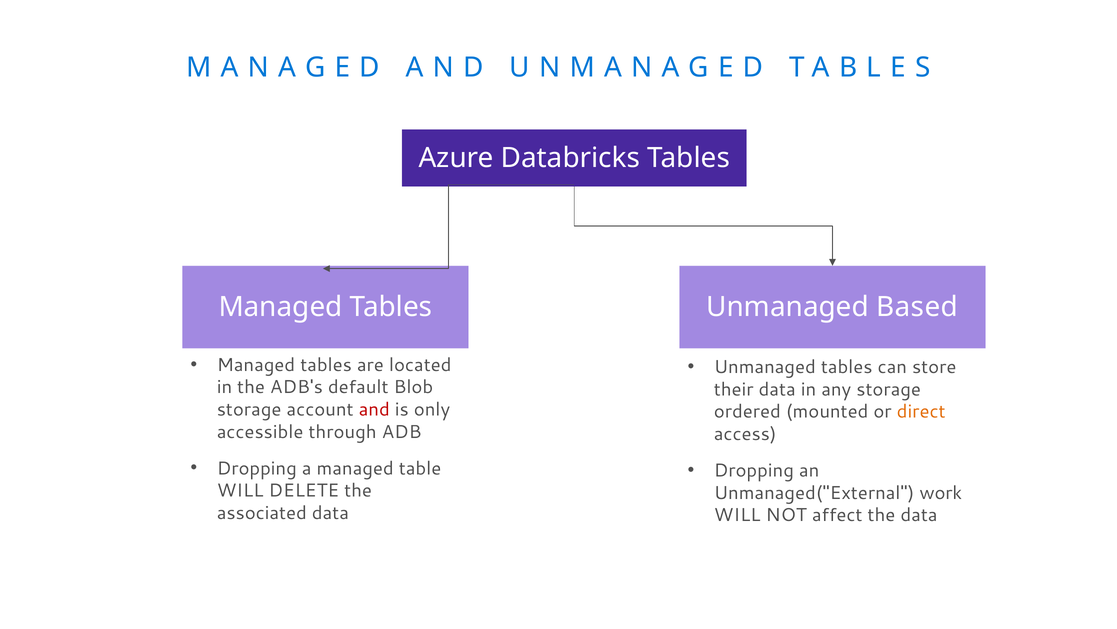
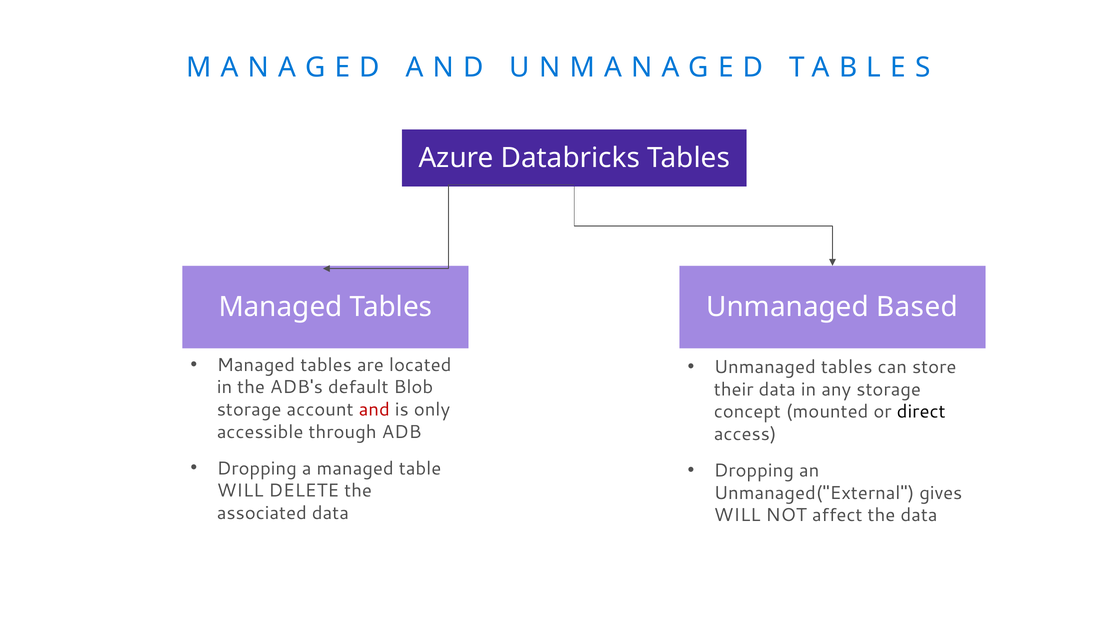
ordered: ordered -> concept
direct colour: orange -> black
work: work -> gives
